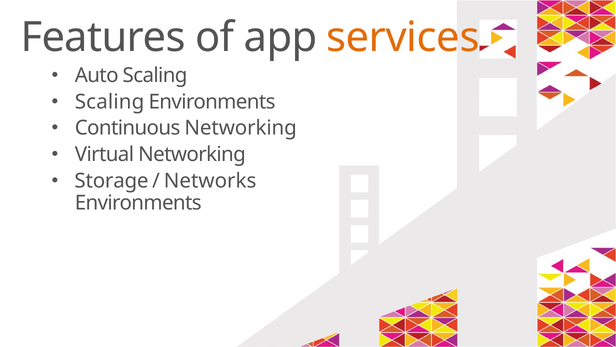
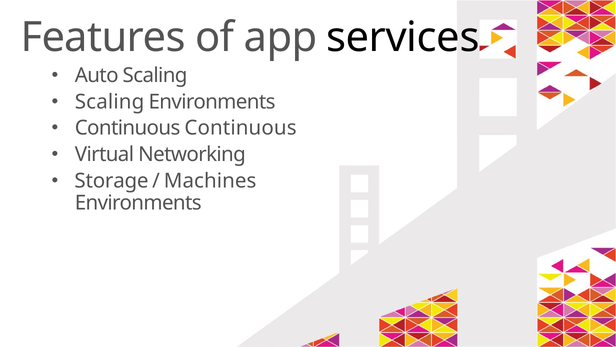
services colour: orange -> black
Continuous Networking: Networking -> Continuous
Networks: Networks -> Machines
